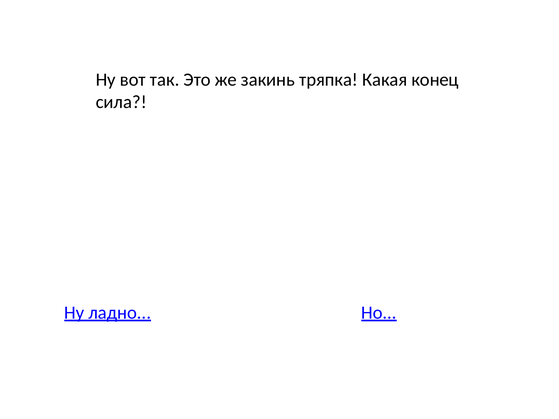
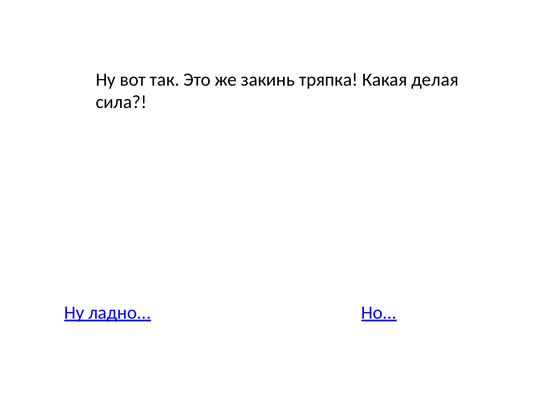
конец: конец -> делая
